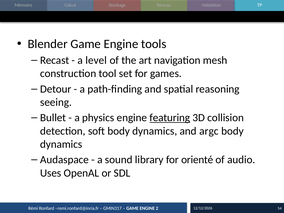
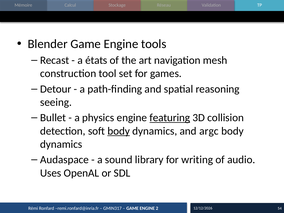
level: level -> états
body at (119, 131) underline: none -> present
orienté: orienté -> writing
